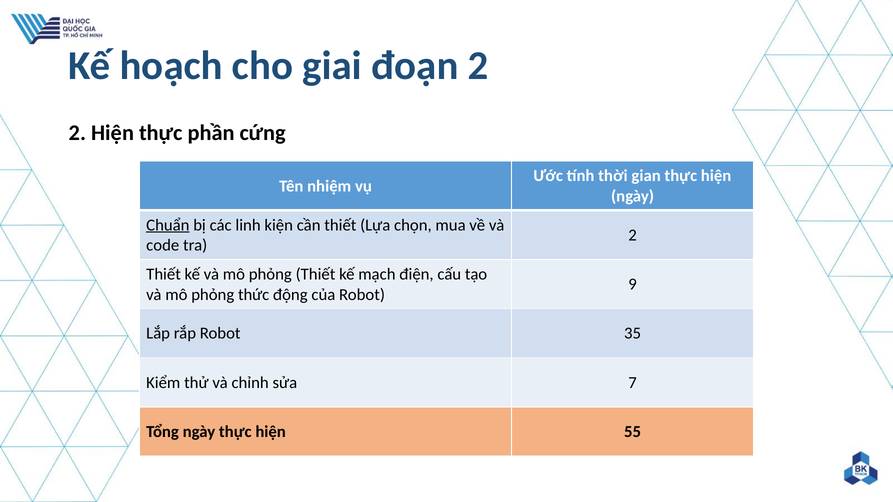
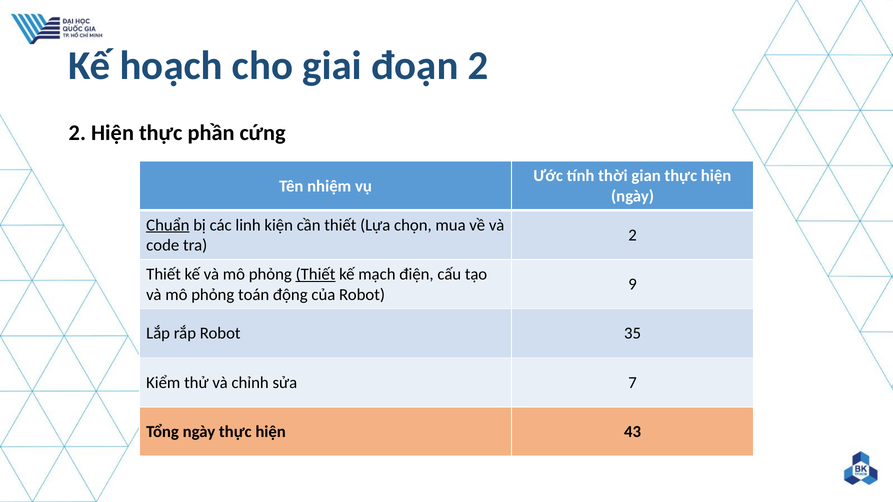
Thiết at (316, 274) underline: none -> present
thức: thức -> toán
55: 55 -> 43
